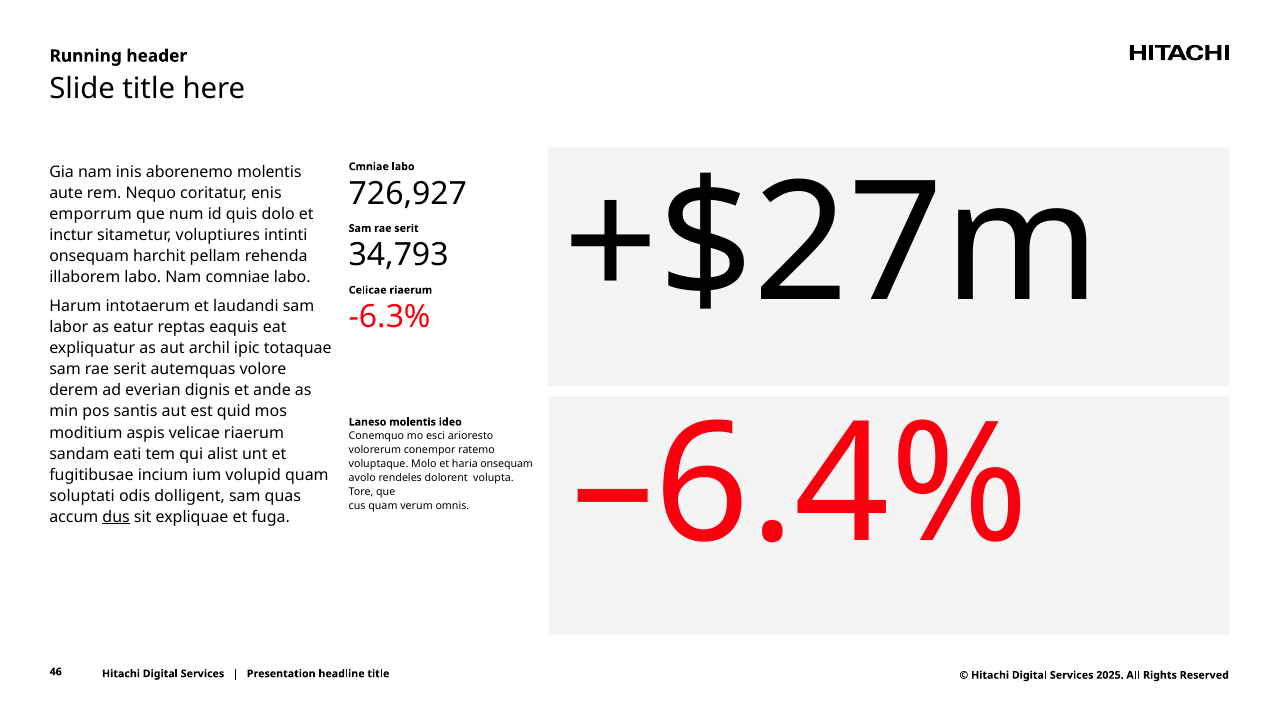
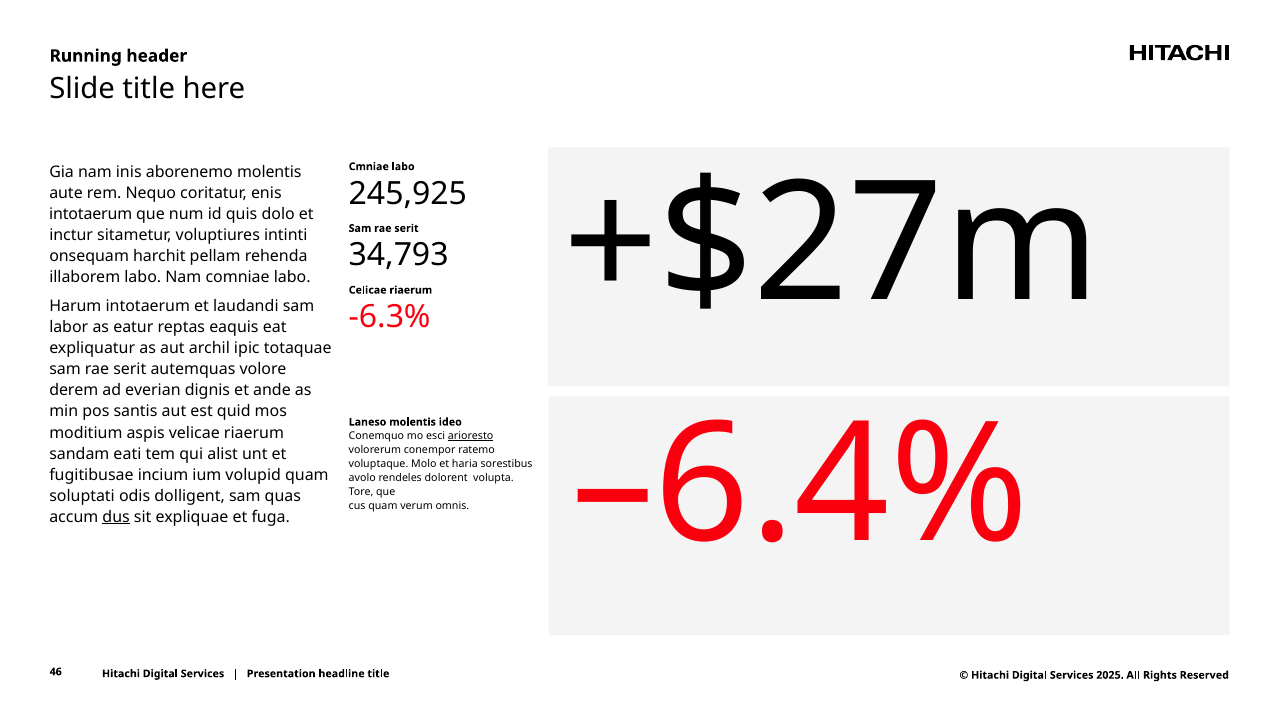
726,927: 726,927 -> 245,925
emporrum at (91, 214): emporrum -> intotaerum
arioresto underline: none -> present
haria onsequam: onsequam -> sorestibus
